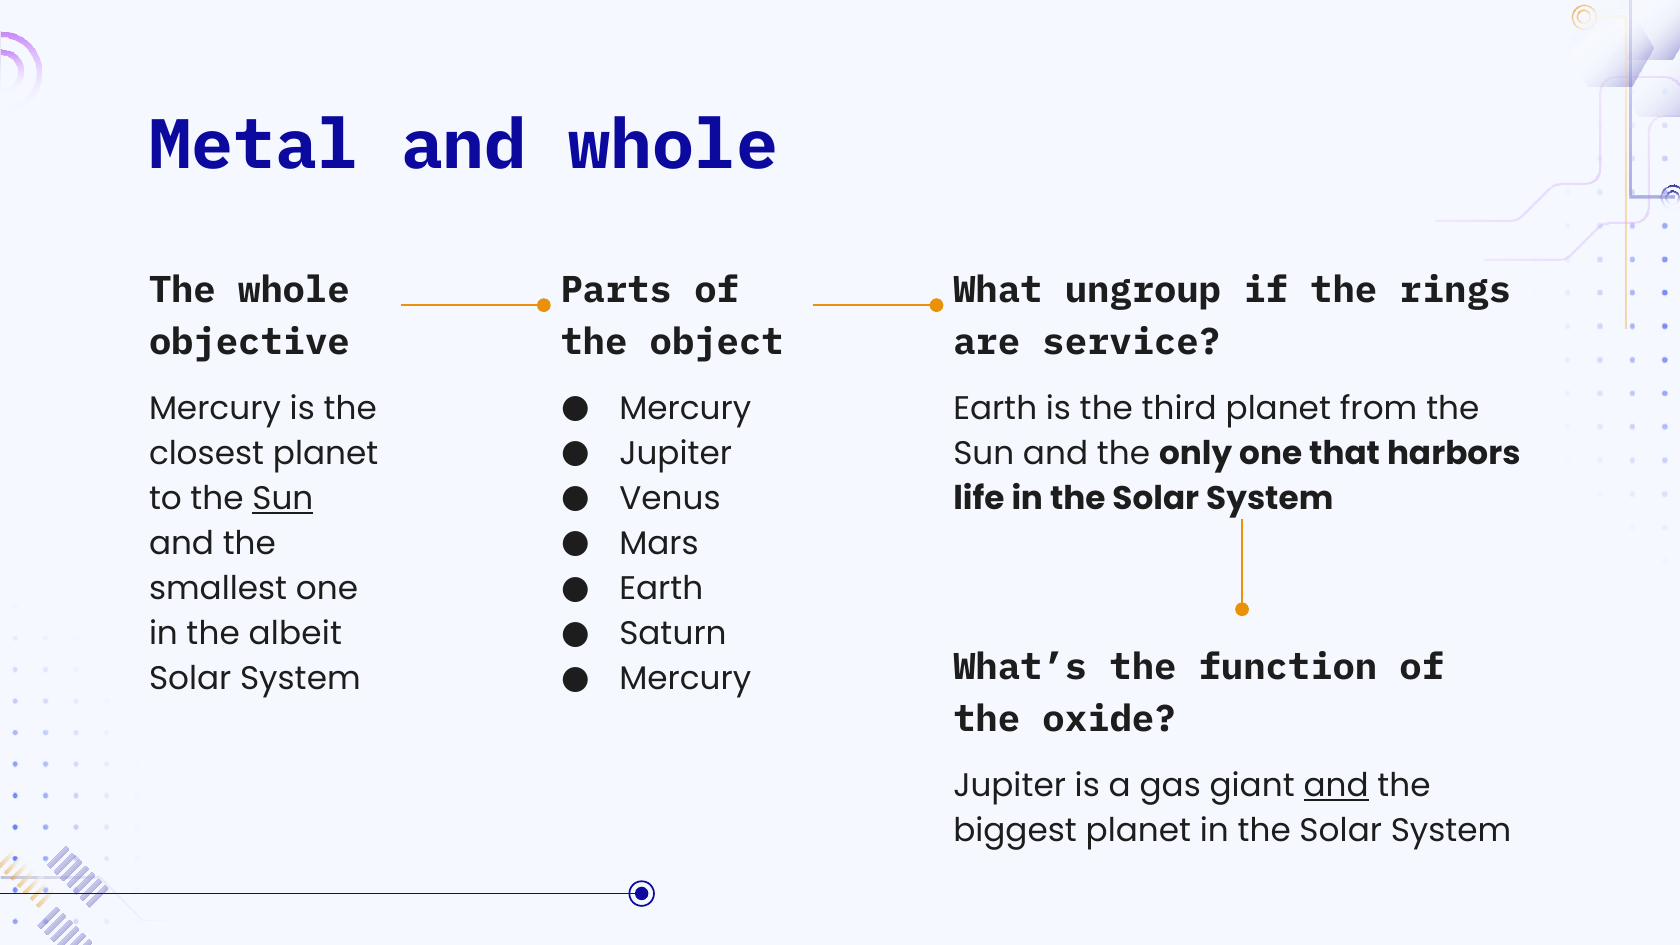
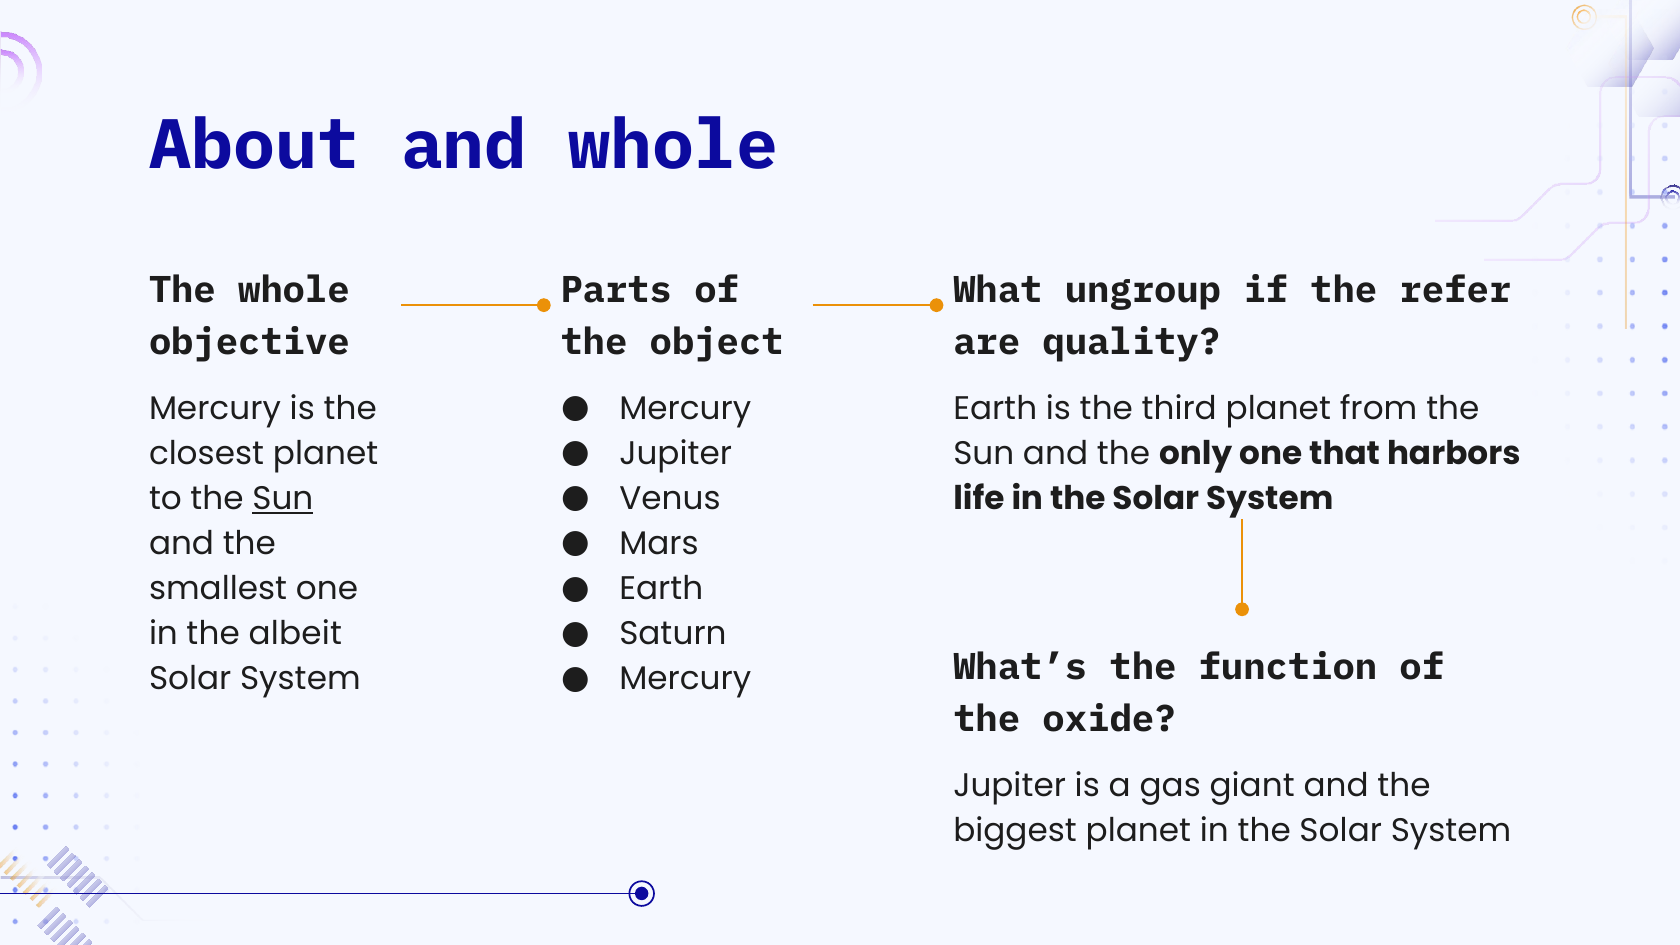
Metal: Metal -> About
rings: rings -> refer
service: service -> quality
and at (1336, 786) underline: present -> none
